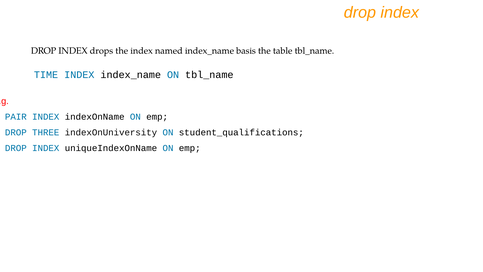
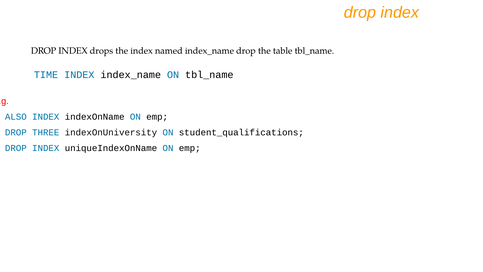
index_name basis: basis -> drop
PAIR: PAIR -> ALSO
